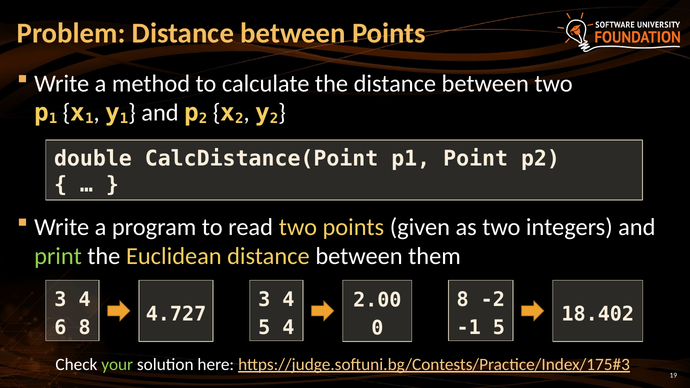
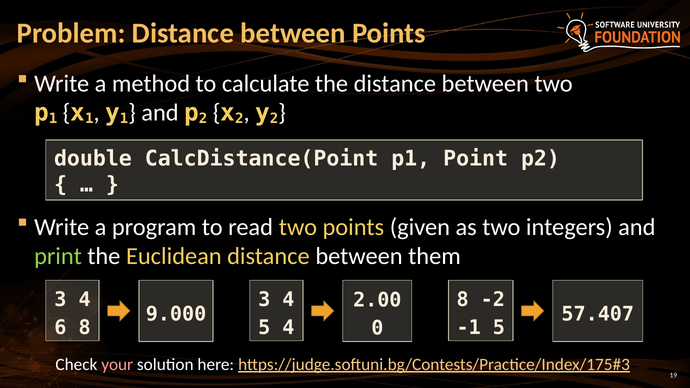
4.727: 4.727 -> 9.000
18.402: 18.402 -> 57.407
your colour: light green -> pink
